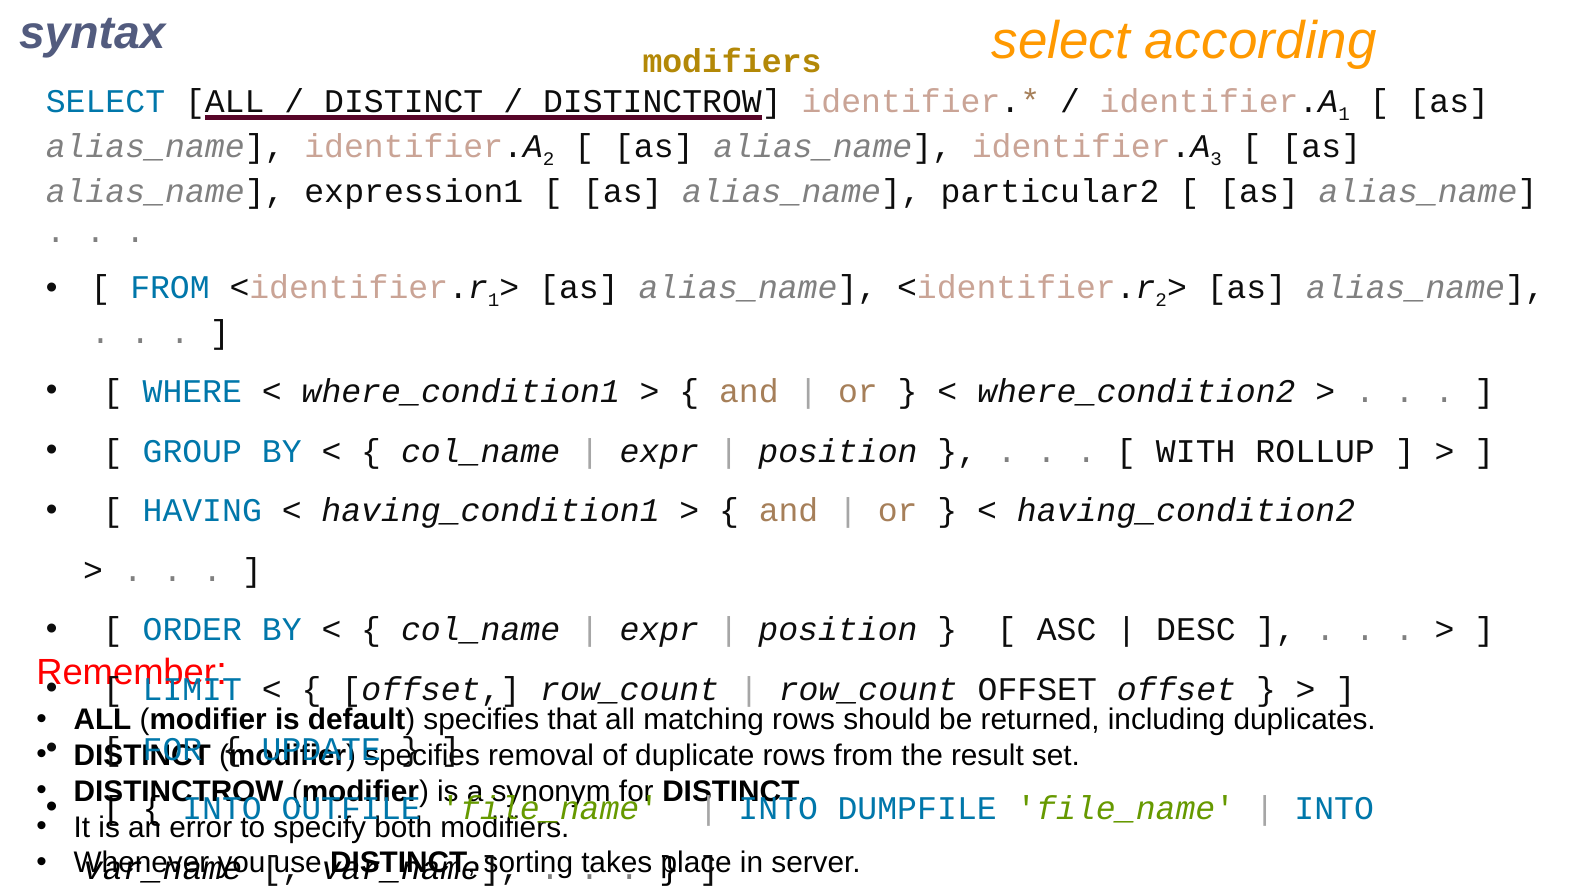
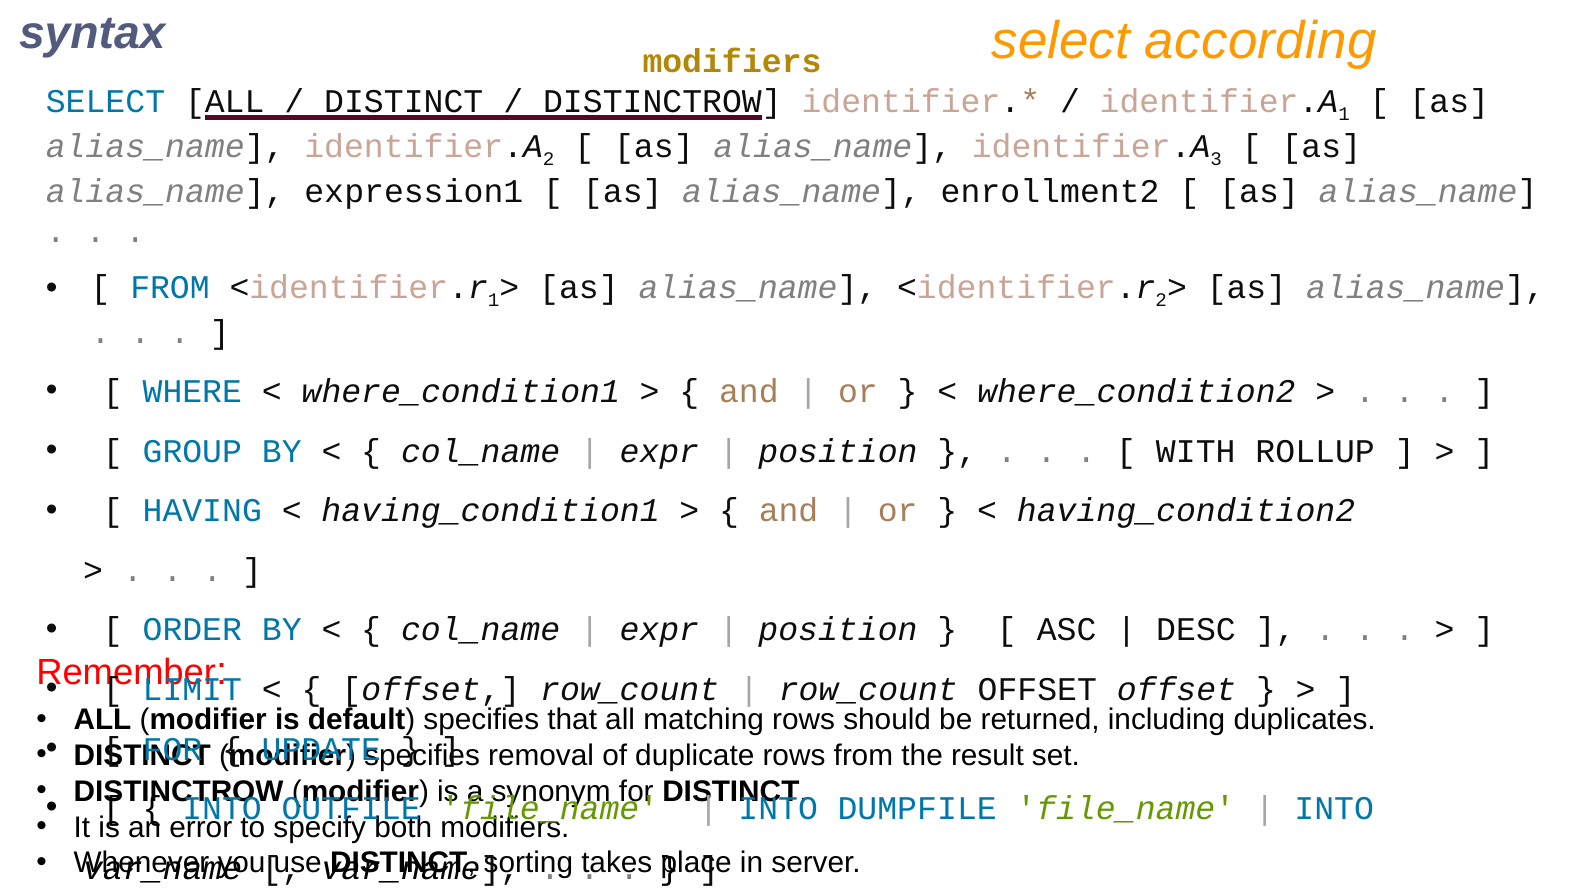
particular2: particular2 -> enrollment2
